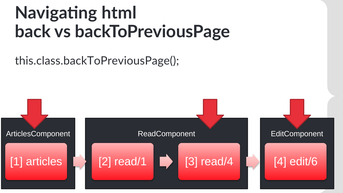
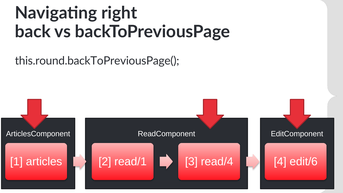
html: html -> right
this.class.backToPreviousPage(: this.class.backToPreviousPage( -> this.round.backToPreviousPage(
